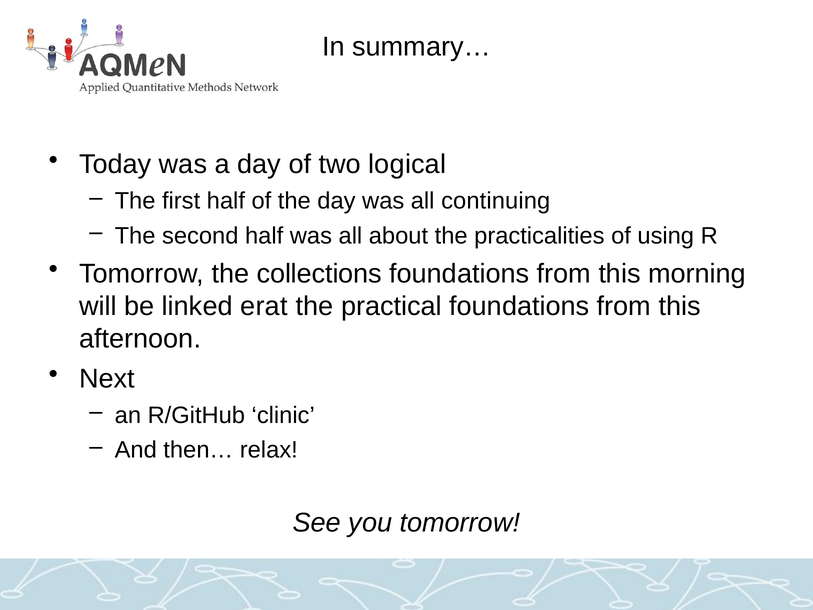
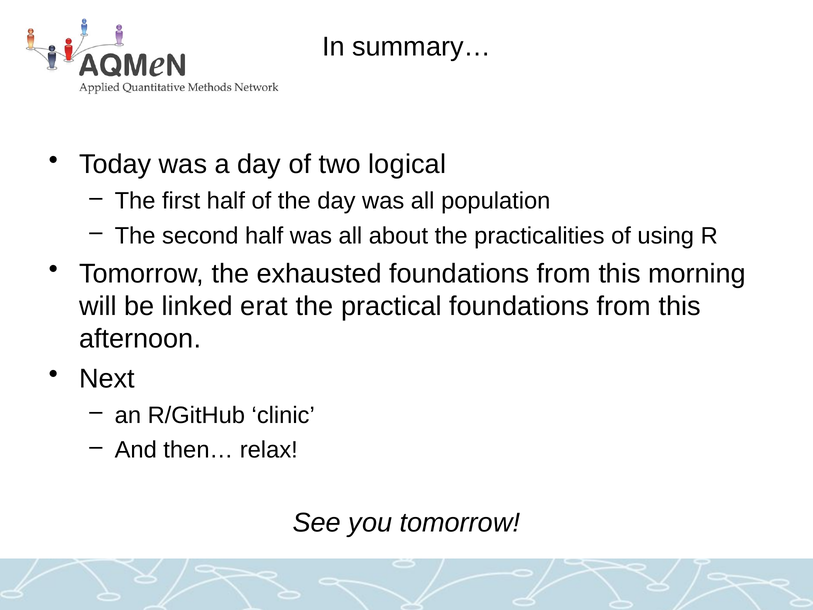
continuing: continuing -> population
collections: collections -> exhausted
